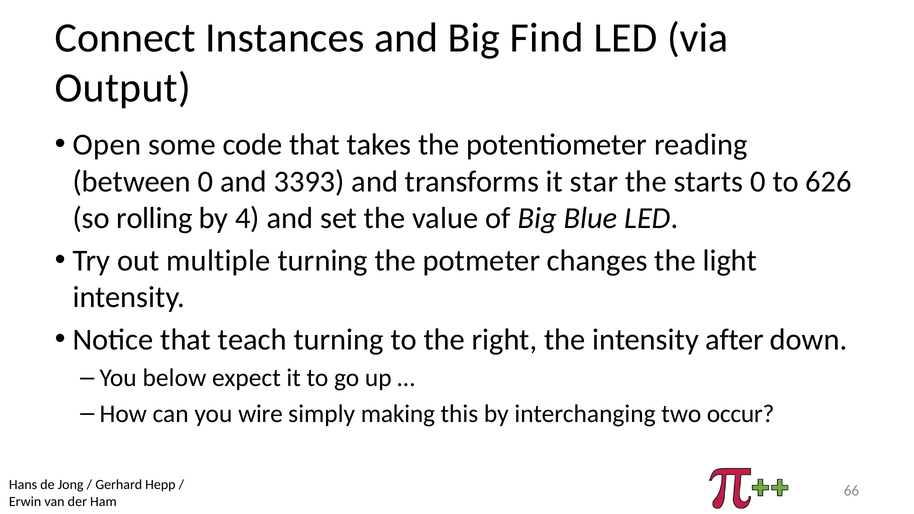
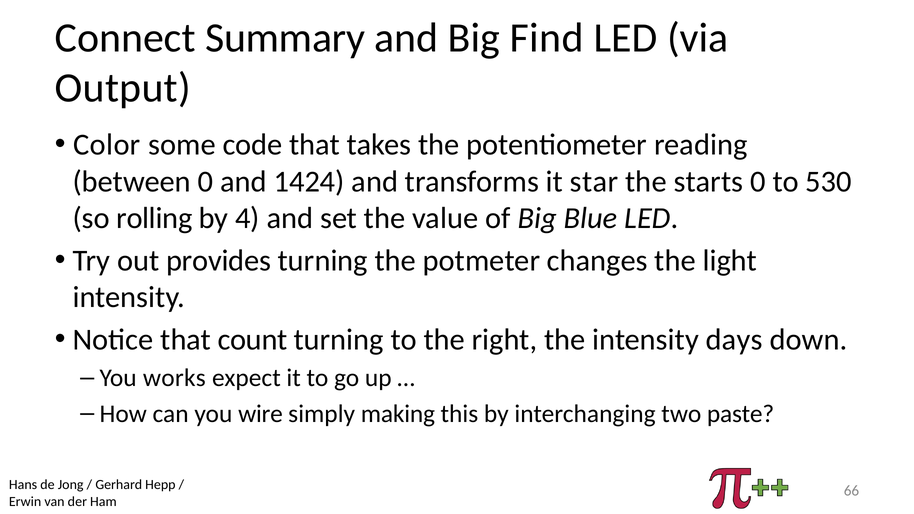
Instances: Instances -> Summary
Open: Open -> Color
3393: 3393 -> 1424
626: 626 -> 530
multiple: multiple -> provides
teach: teach -> count
after: after -> days
below: below -> works
occur: occur -> paste
